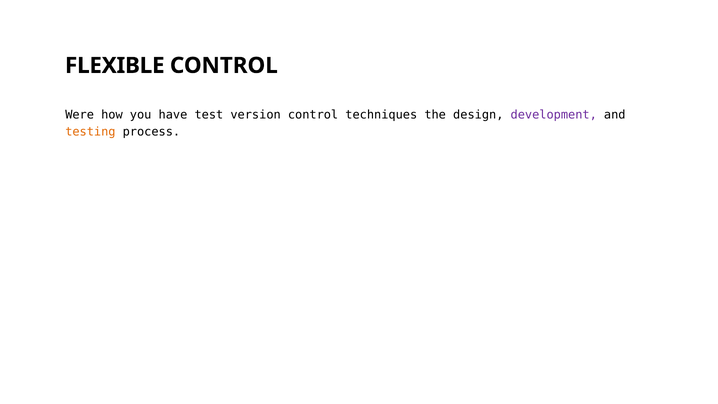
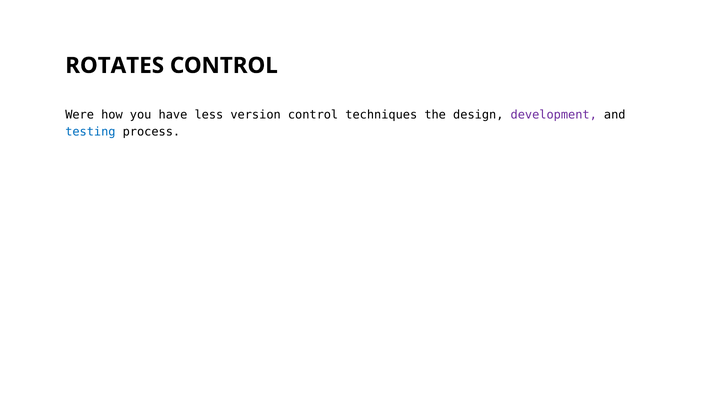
FLEXIBLE: FLEXIBLE -> ROTATES
test: test -> less
testing colour: orange -> blue
